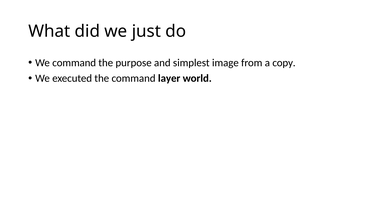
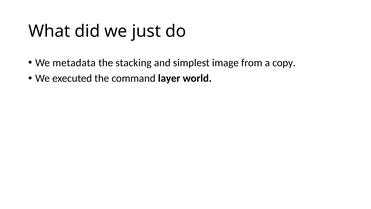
We command: command -> metadata
purpose: purpose -> stacking
